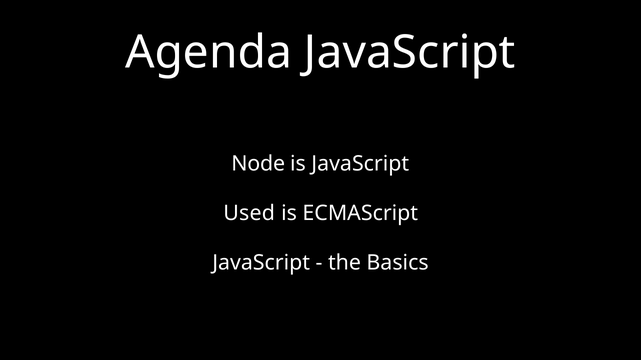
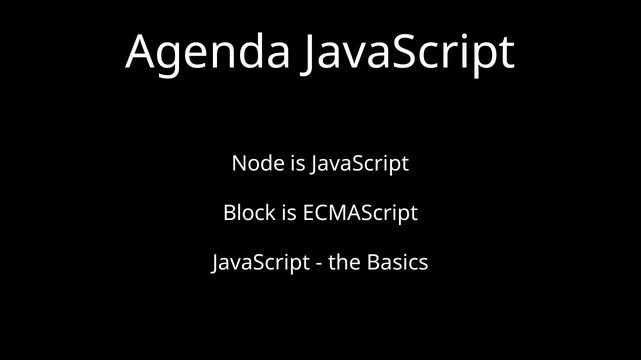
Used: Used -> Block
